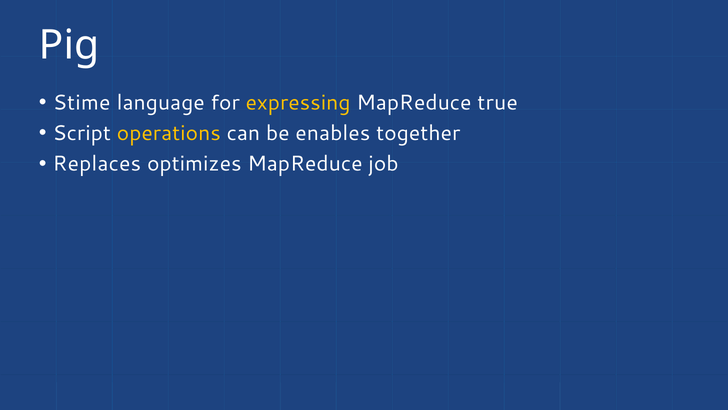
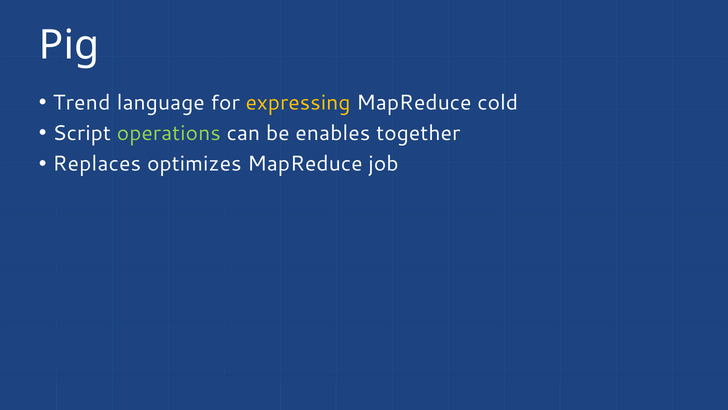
Stime: Stime -> Trend
true: true -> cold
operations colour: yellow -> light green
